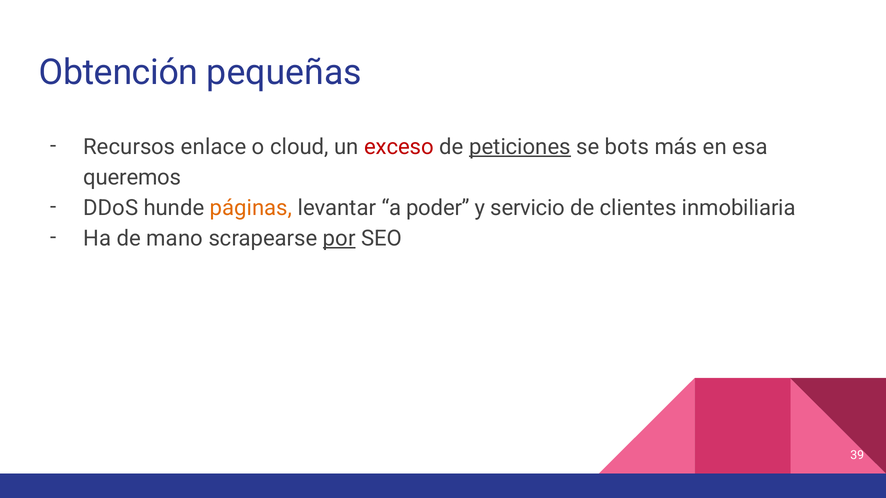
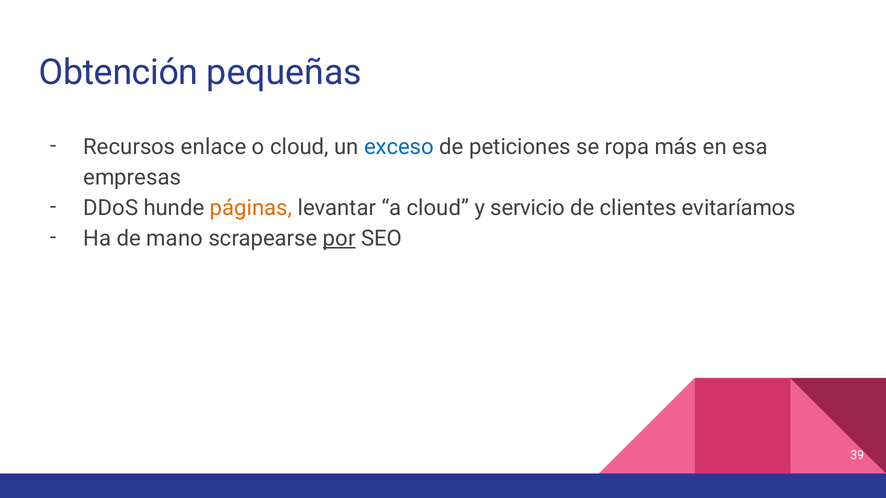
exceso colour: red -> blue
peticiones underline: present -> none
bots: bots -> ropa
queremos: queremos -> empresas
a poder: poder -> cloud
inmobiliaria: inmobiliaria -> evitaríamos
